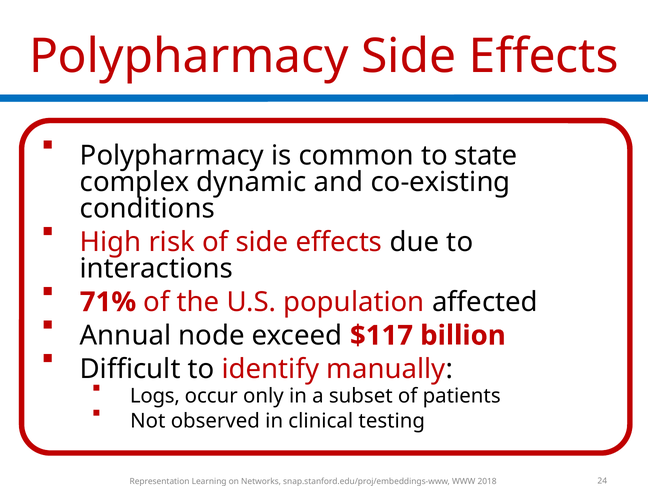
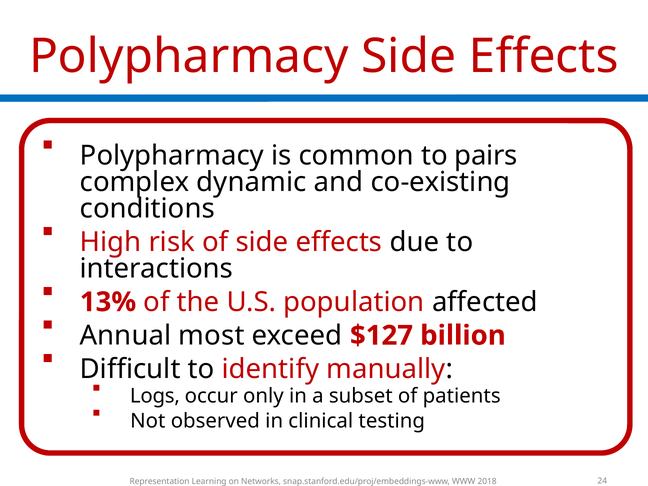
state: state -> pairs
71%: 71% -> 13%
node: node -> most
$117: $117 -> $127
